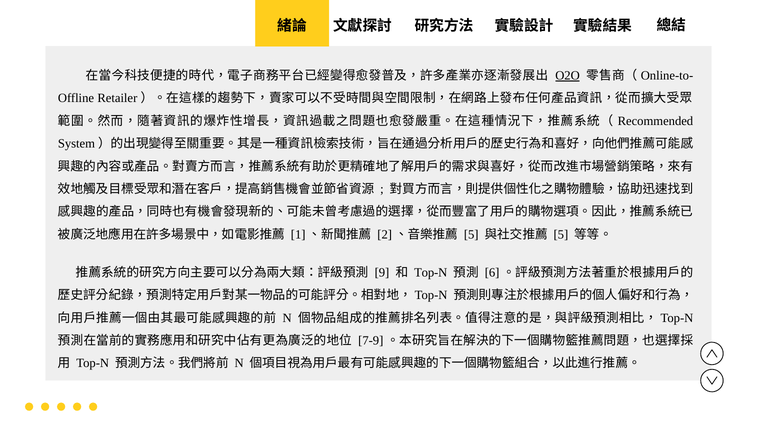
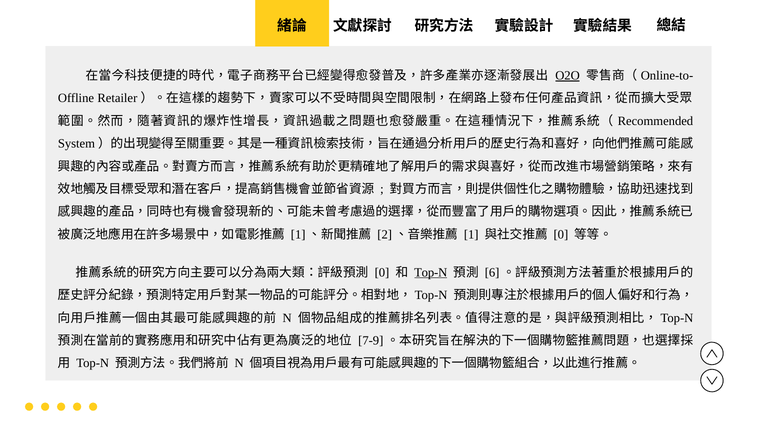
5 at (471, 234): 5 -> 1
5 at (561, 234): 5 -> 0
9 at (382, 272): 9 -> 0
Top-N at (431, 272) underline: none -> present
